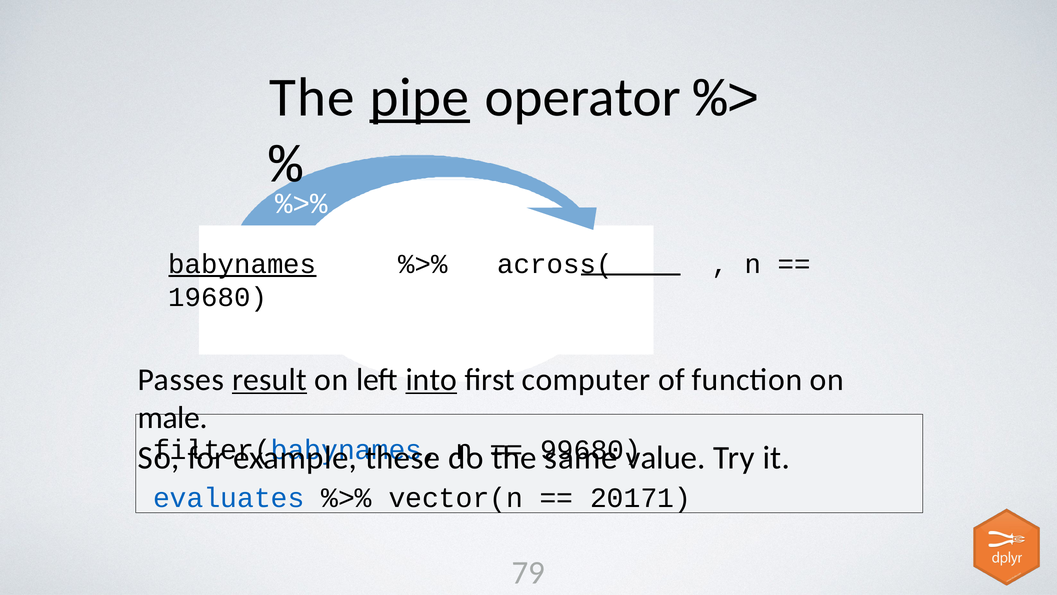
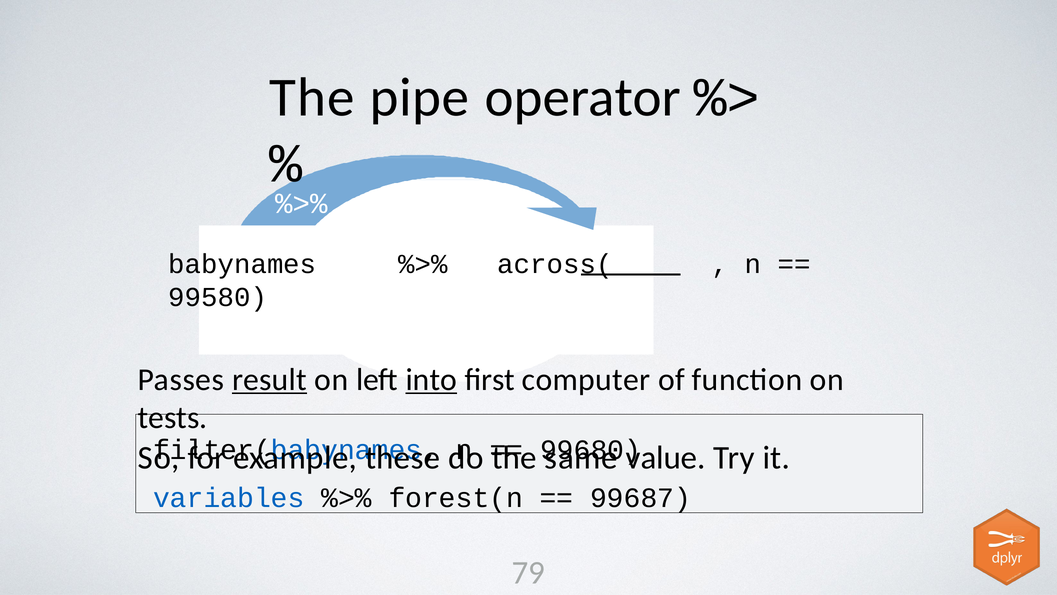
pipe underline: present -> none
babynames underline: present -> none
19680: 19680 -> 99580
male: male -> tests
evaluates: evaluates -> variables
vector(n: vector(n -> forest(n
20171: 20171 -> 99687
